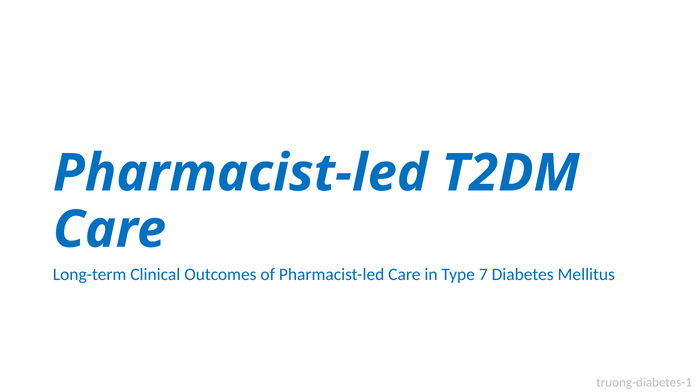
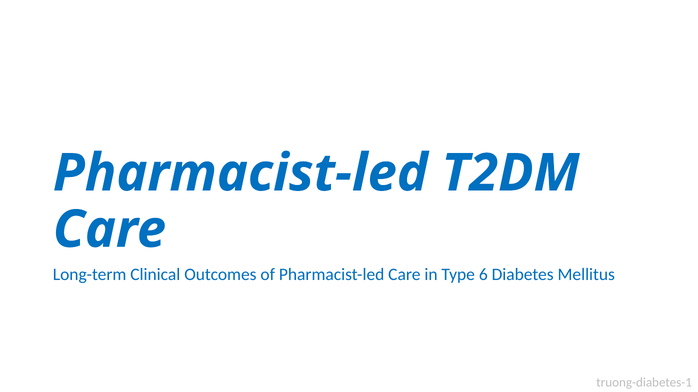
7: 7 -> 6
